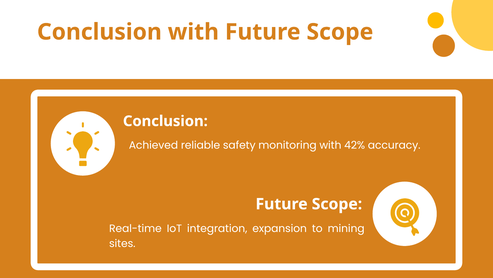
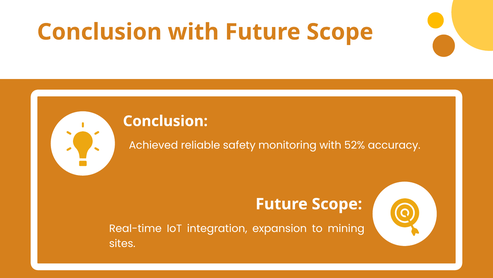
42%: 42% -> 52%
